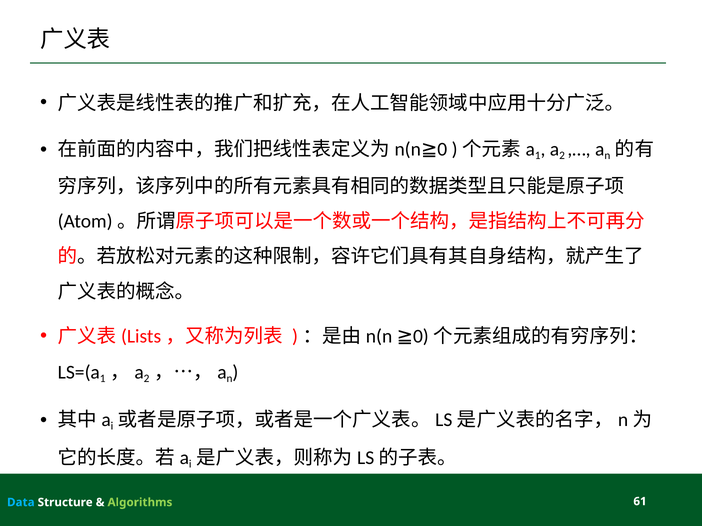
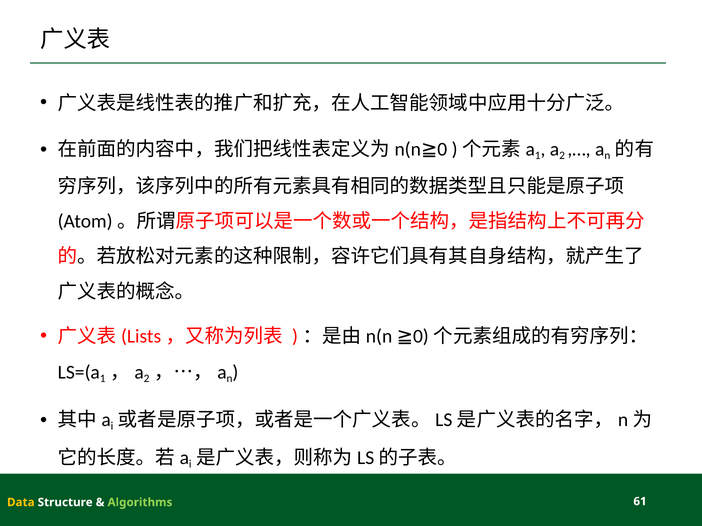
Data colour: light blue -> yellow
